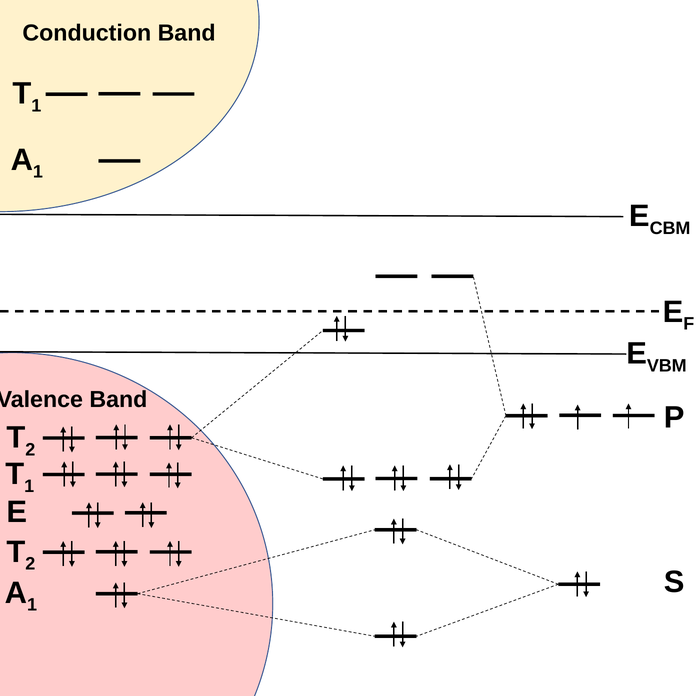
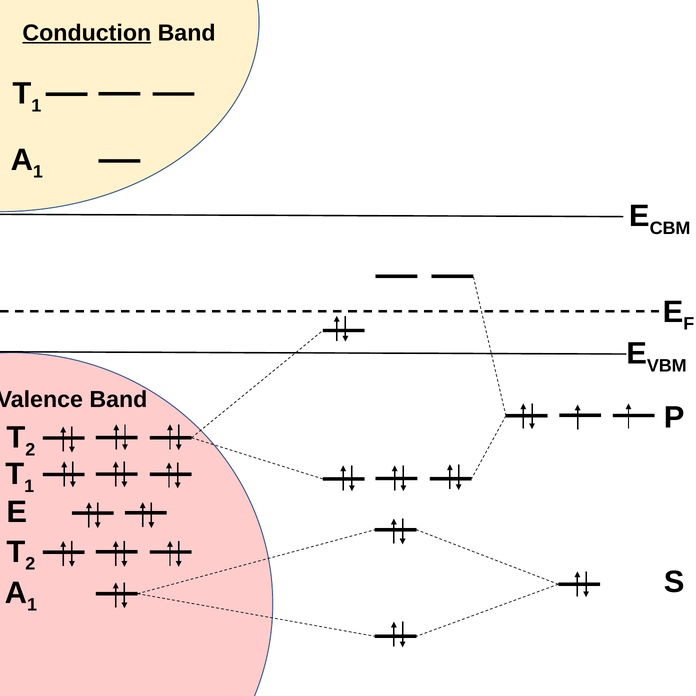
Conduction underline: none -> present
